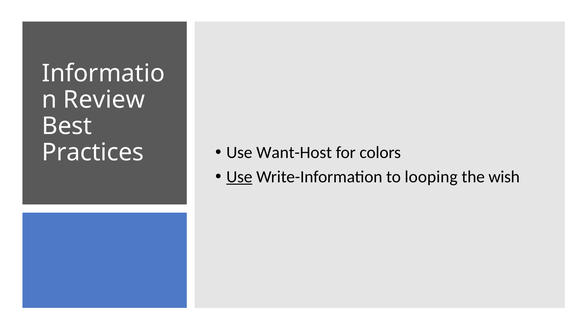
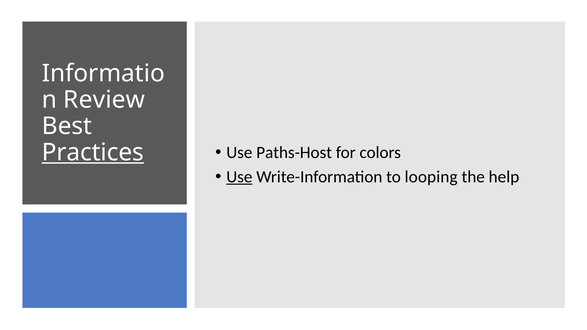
Practices underline: none -> present
Want-Host: Want-Host -> Paths-Host
wish: wish -> help
